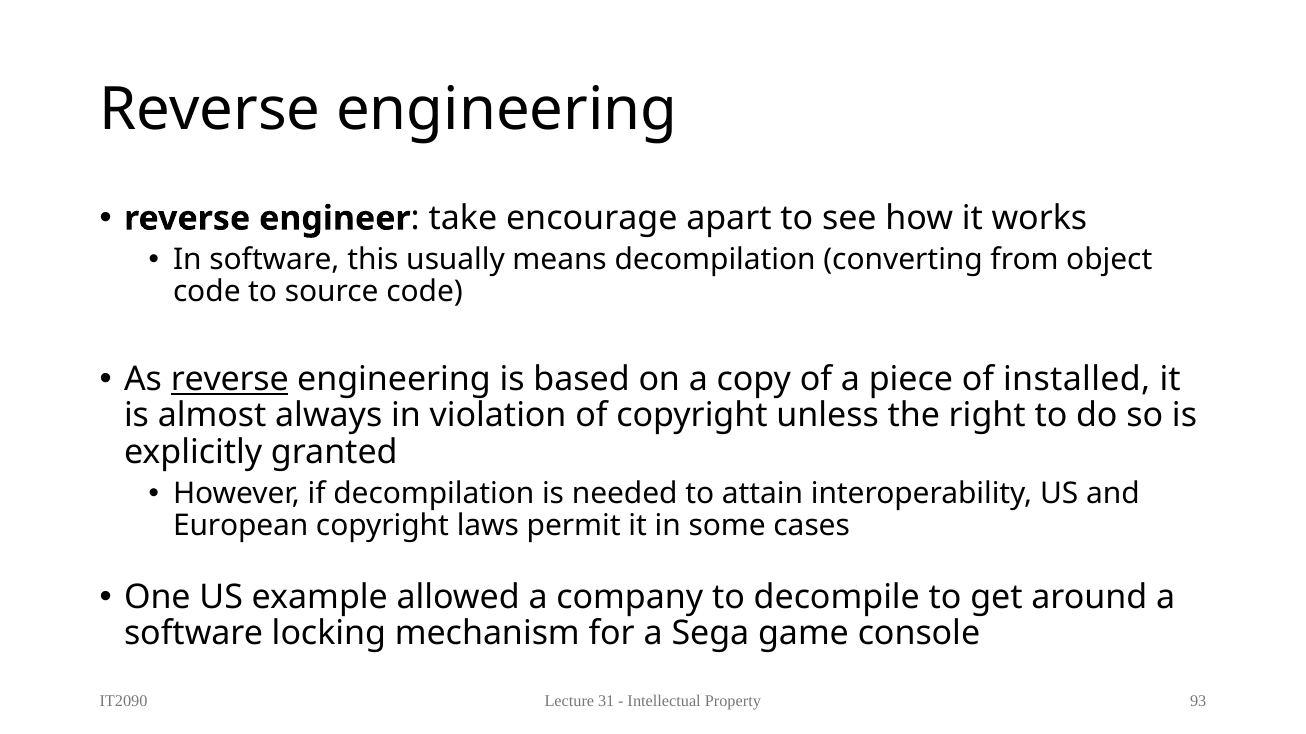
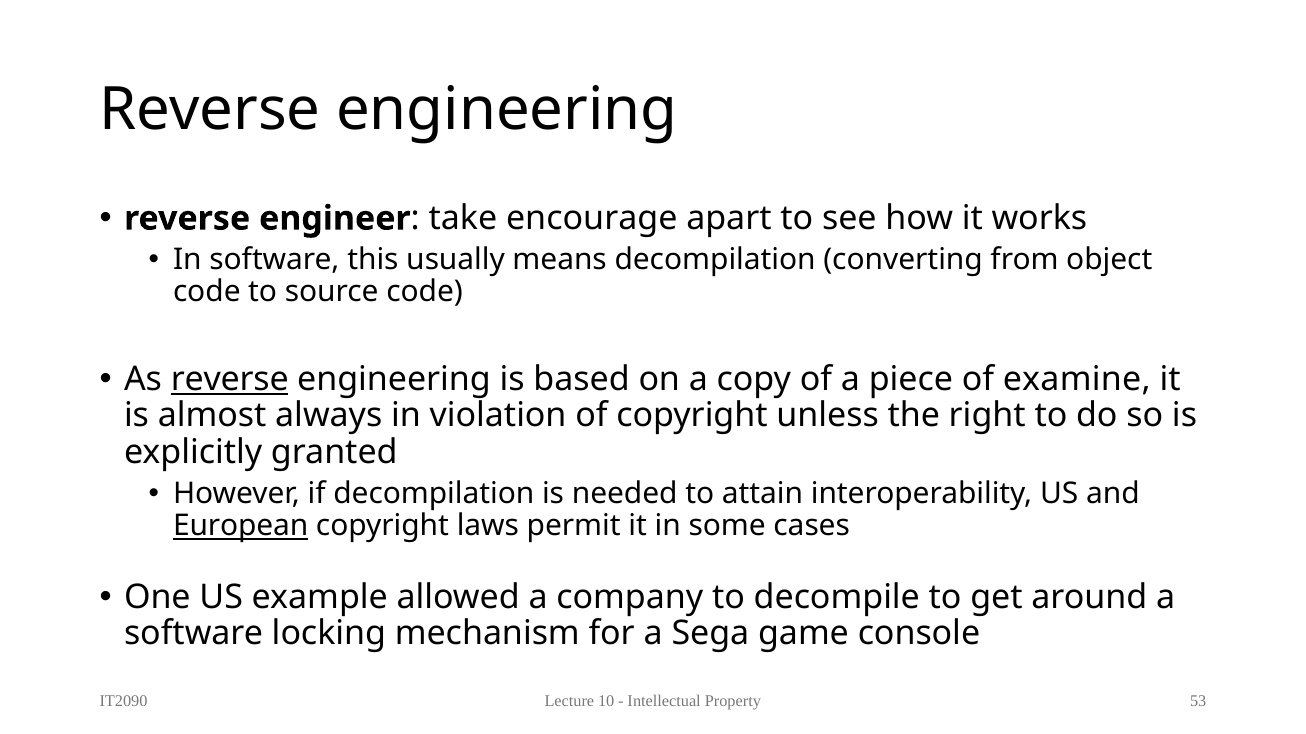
installed: installed -> examine
European underline: none -> present
31: 31 -> 10
93: 93 -> 53
